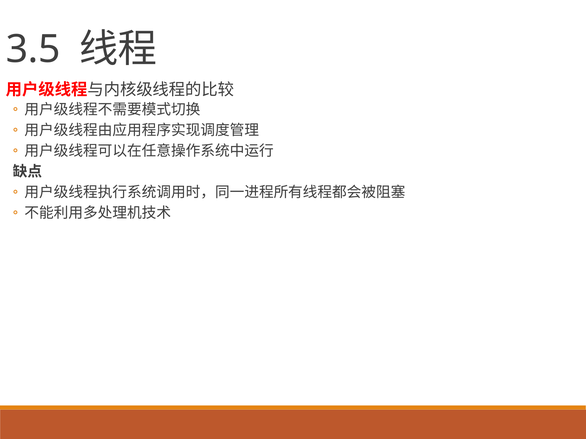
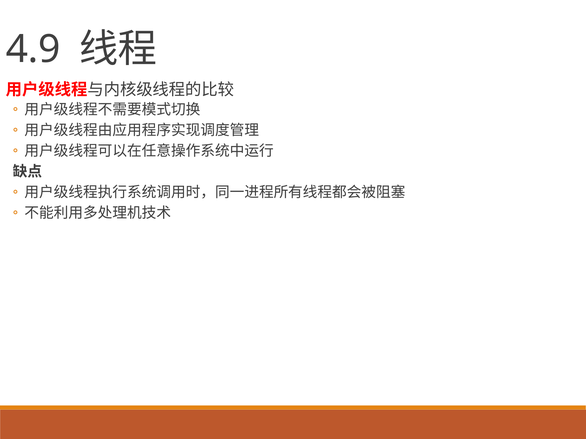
3.5: 3.5 -> 4.9
